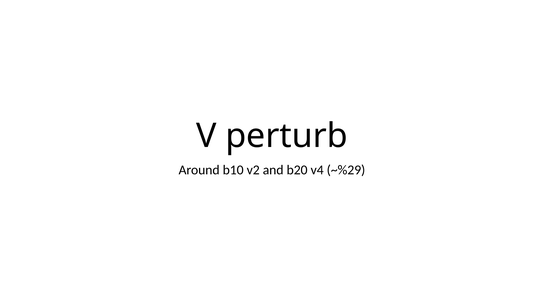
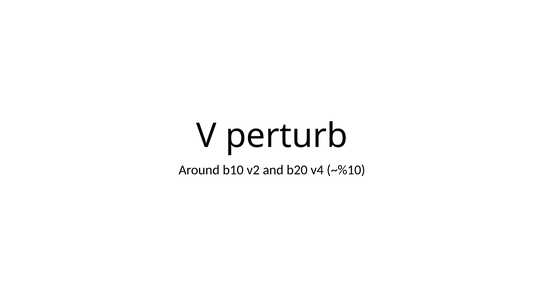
~%29: ~%29 -> ~%10
